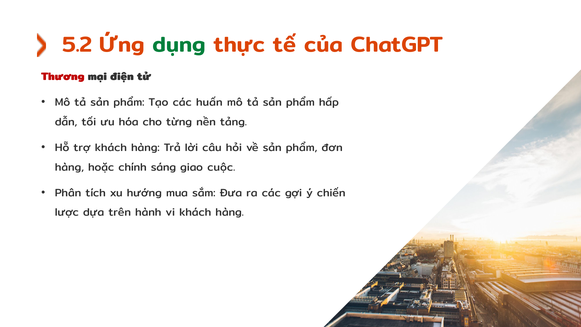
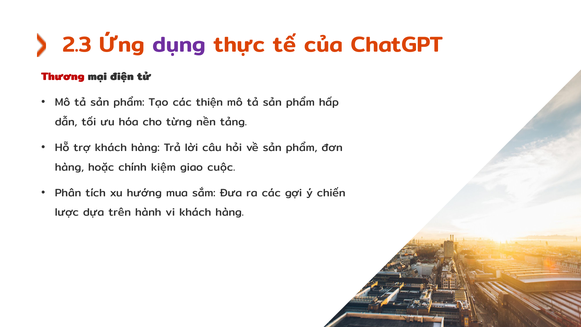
5.2: 5.2 -> 2.3
dụng colour: green -> purple
huấn: huấn -> thiện
sáng: sáng -> kiệm
